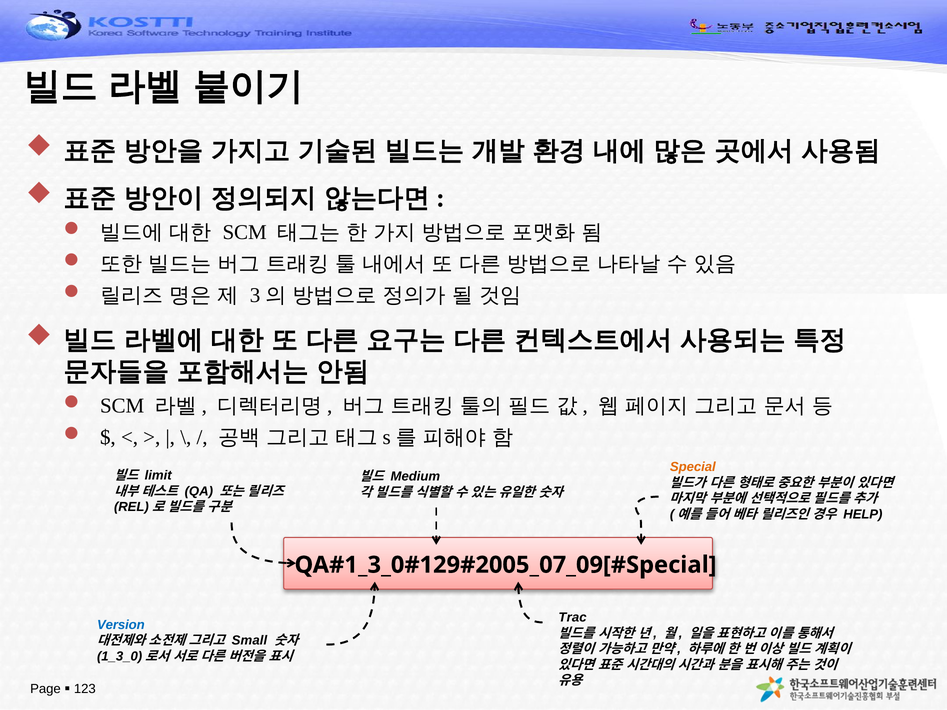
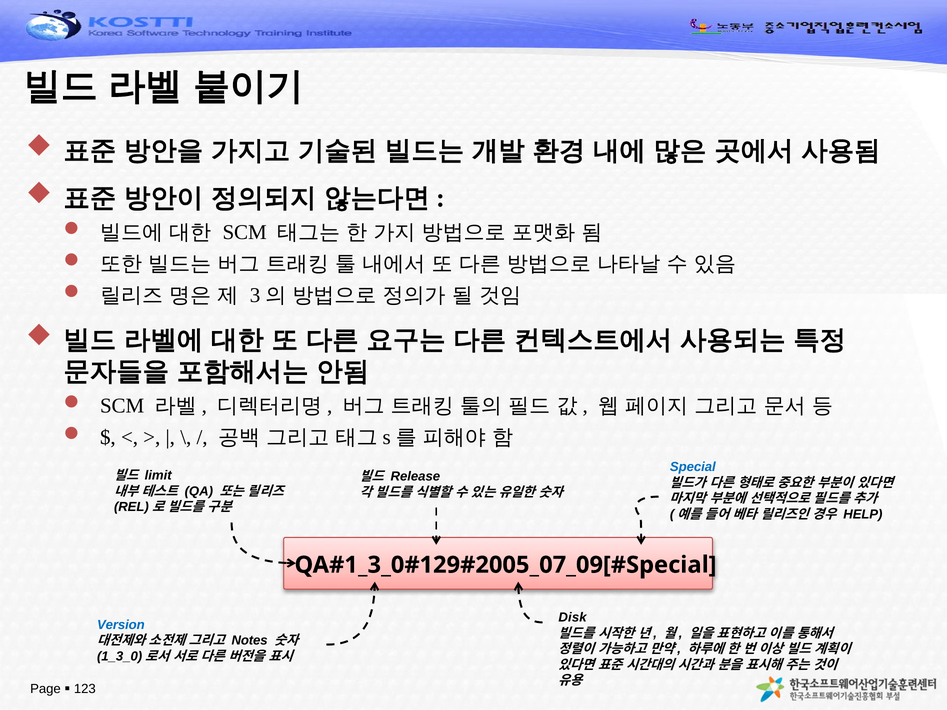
Special colour: orange -> blue
Medium: Medium -> Release
Trac: Trac -> Disk
Small: Small -> Notes
